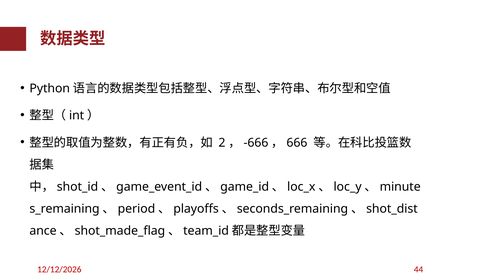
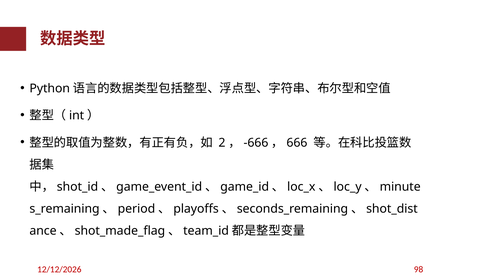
44: 44 -> 98
